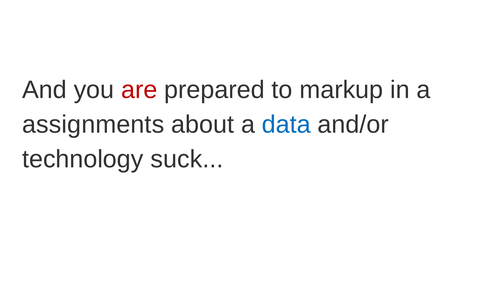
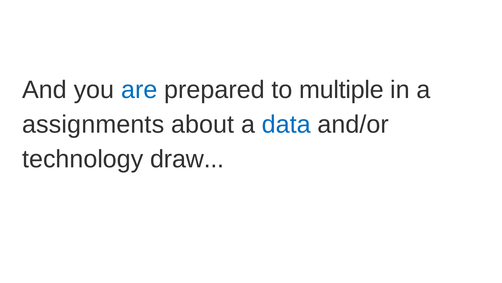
are colour: red -> blue
markup: markup -> multiple
suck: suck -> draw
